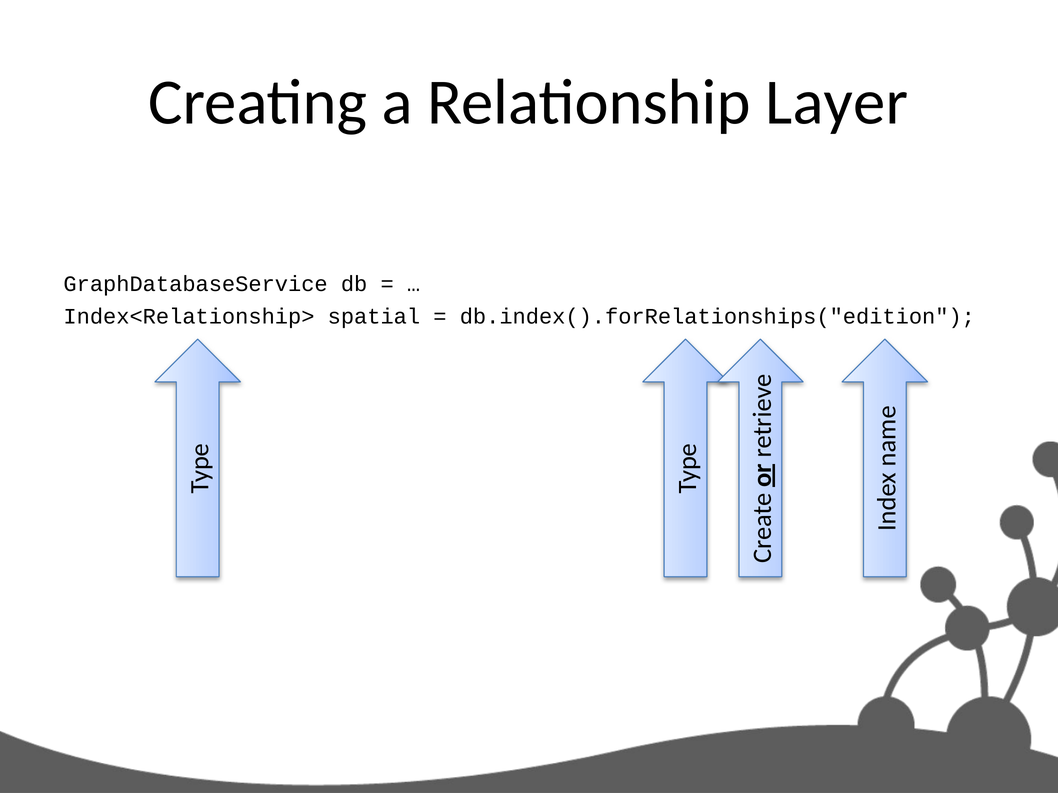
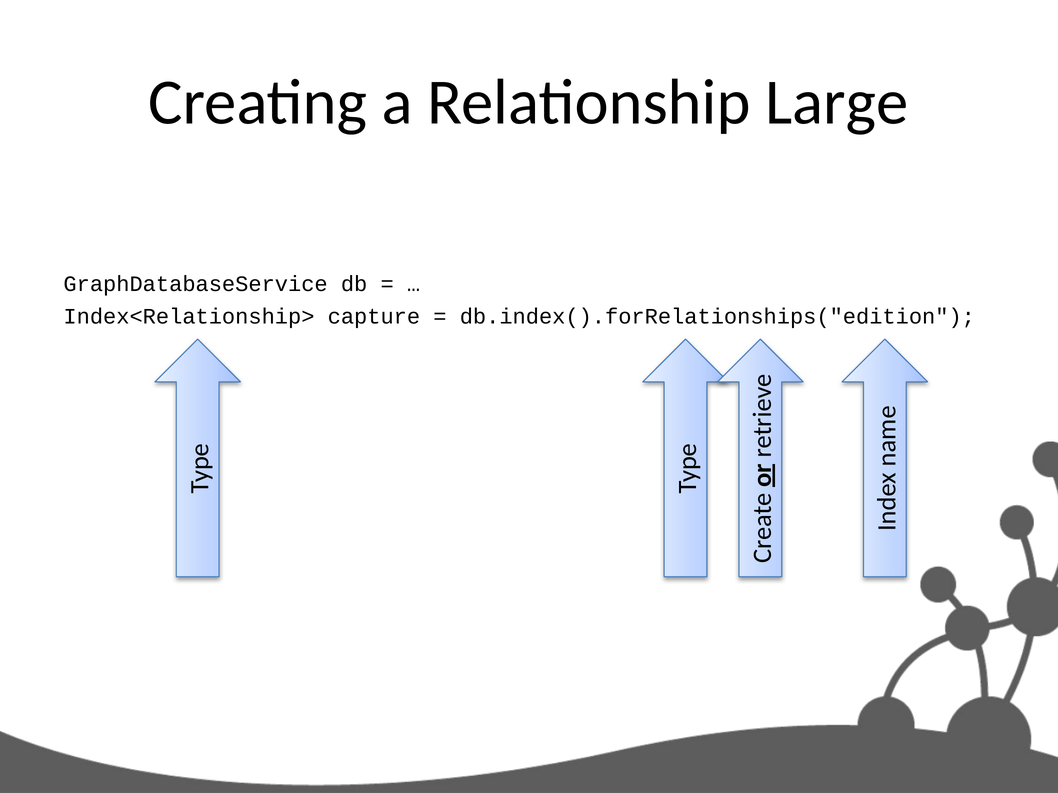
Layer: Layer -> Large
spatial: spatial -> capture
